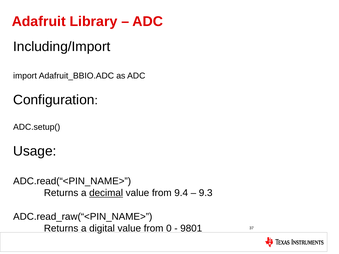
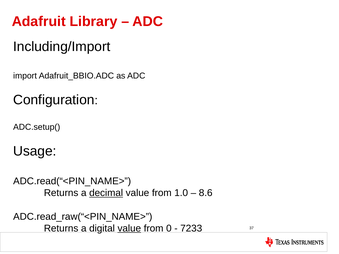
9.4: 9.4 -> 1.0
9.3: 9.3 -> 8.6
value at (129, 228) underline: none -> present
9801: 9801 -> 7233
